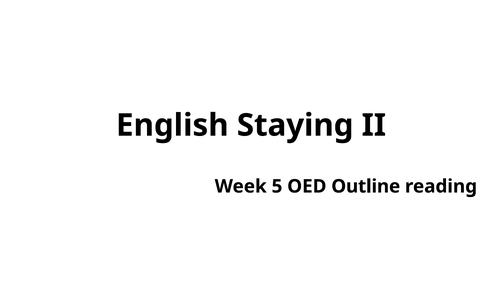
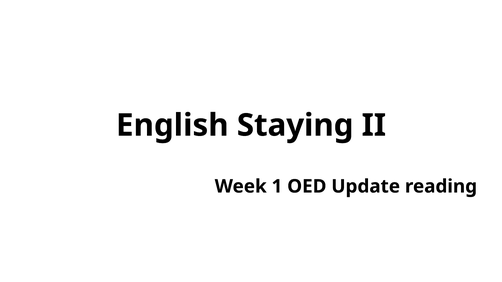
5: 5 -> 1
Outline: Outline -> Update
